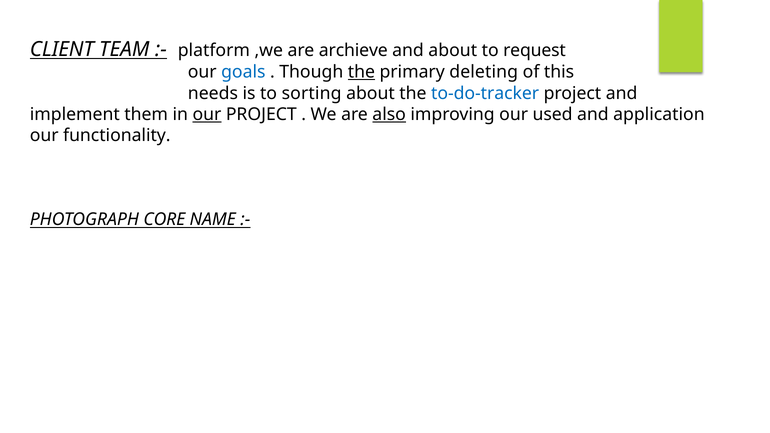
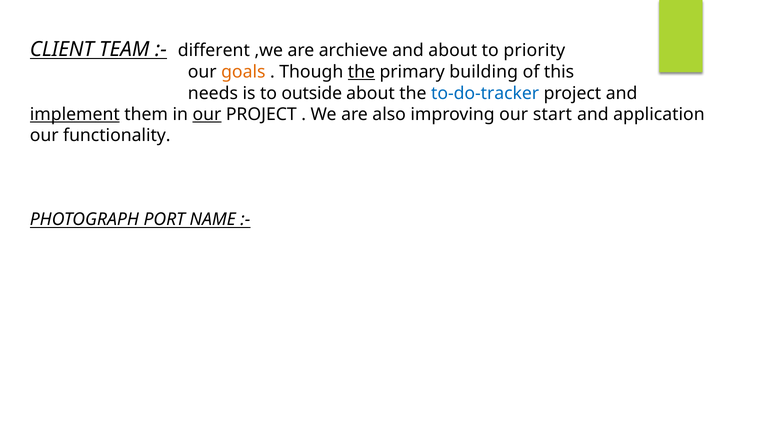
platform: platform -> different
request: request -> priority
goals colour: blue -> orange
deleting: deleting -> building
sorting: sorting -> outside
implement underline: none -> present
also underline: present -> none
used: used -> start
CORE: CORE -> PORT
